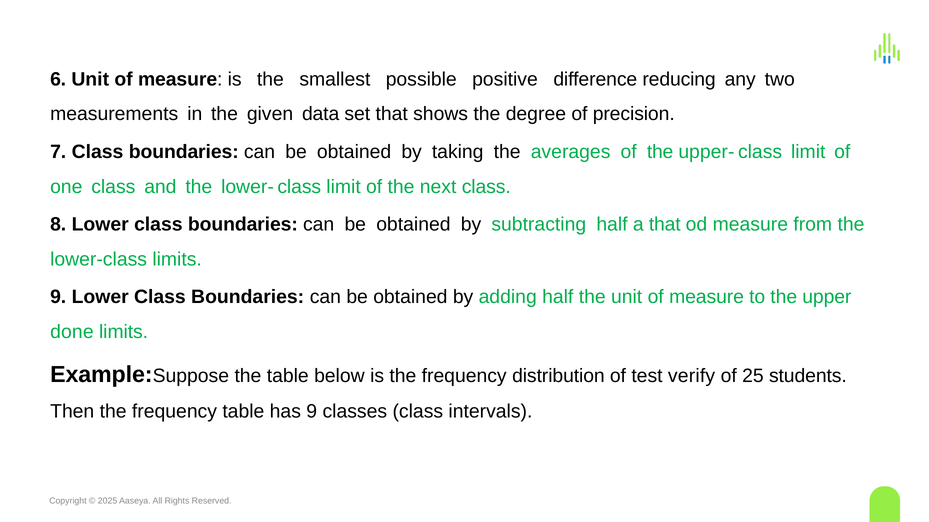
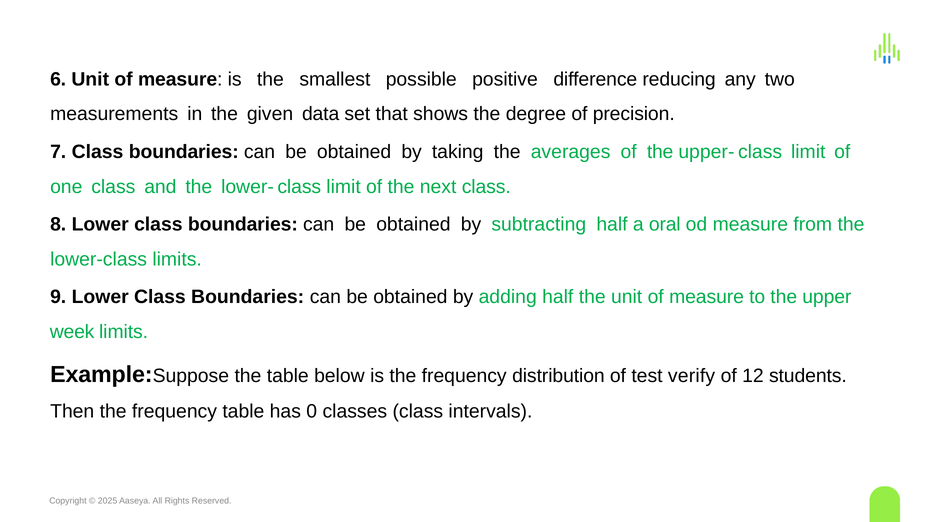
a that: that -> oral
done: done -> week
25: 25 -> 12
has 9: 9 -> 0
